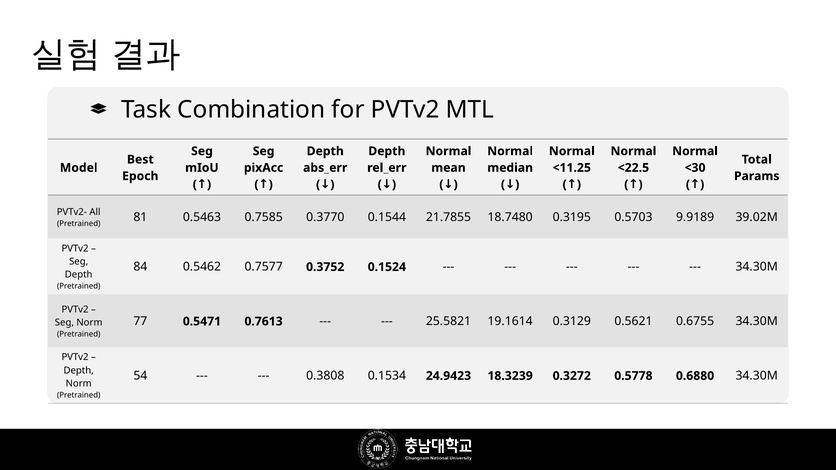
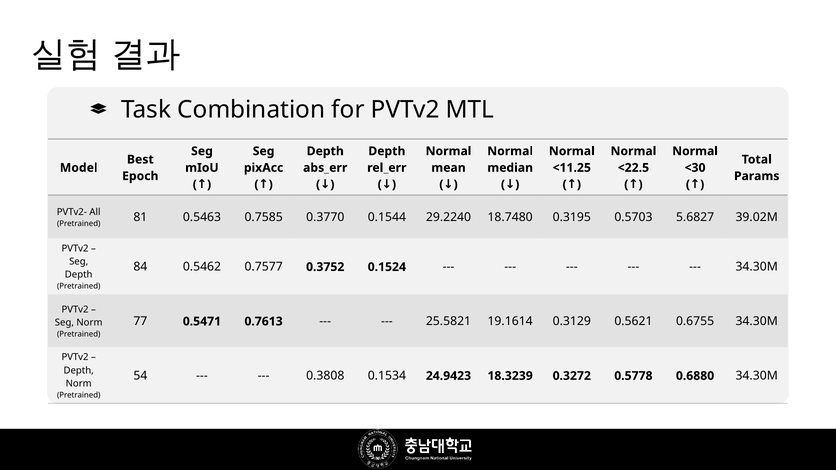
21.7855: 21.7855 -> 29.2240
9.9189: 9.9189 -> 5.6827
